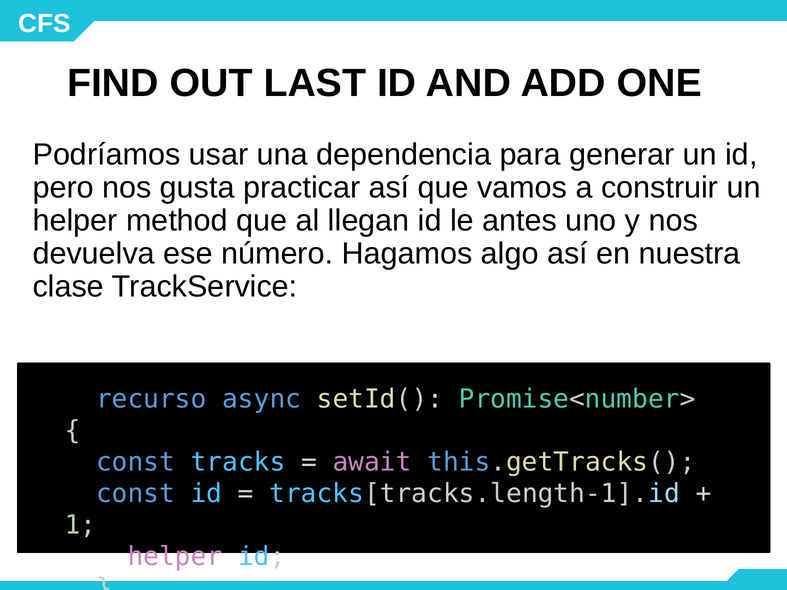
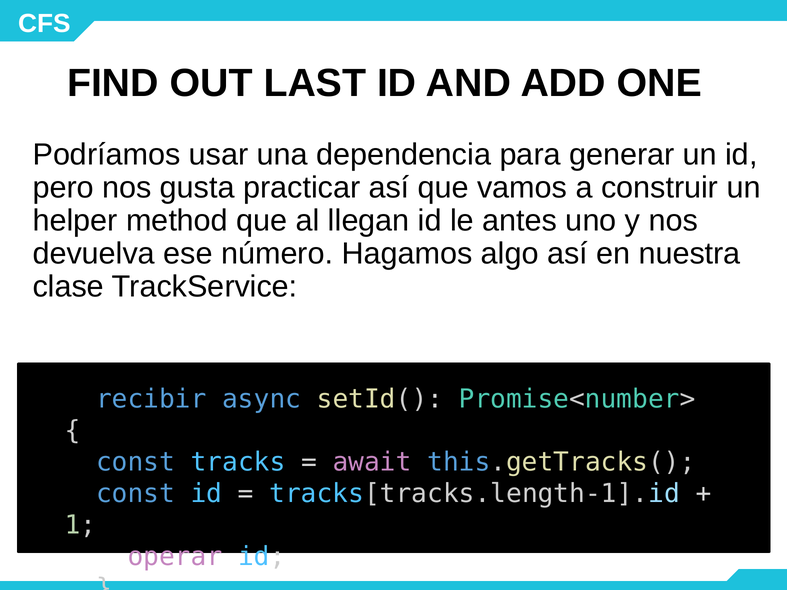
recurso: recurso -> recibir
helper at (175, 557): helper -> operar
